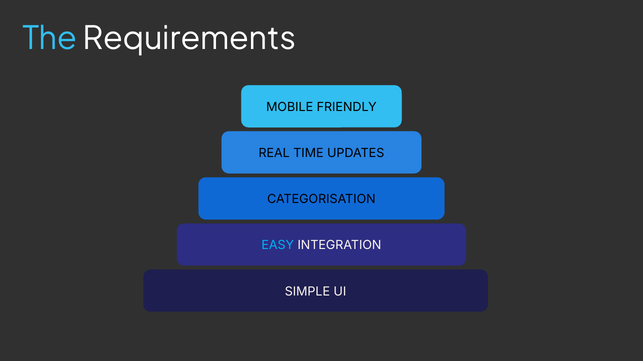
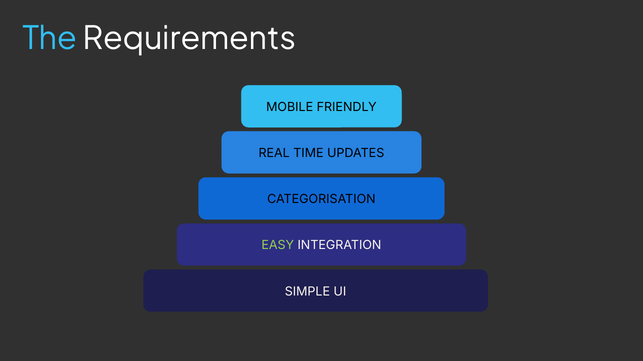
EASY colour: light blue -> light green
